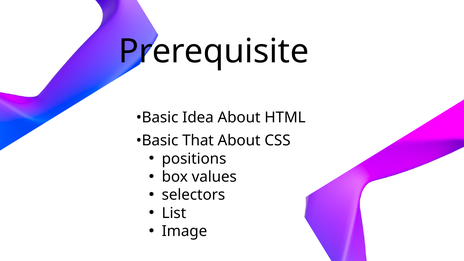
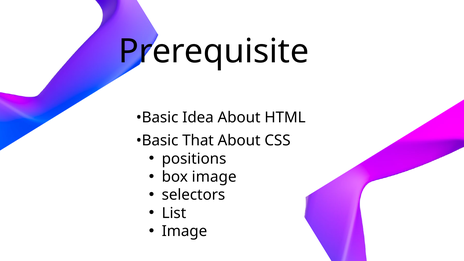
box values: values -> image
